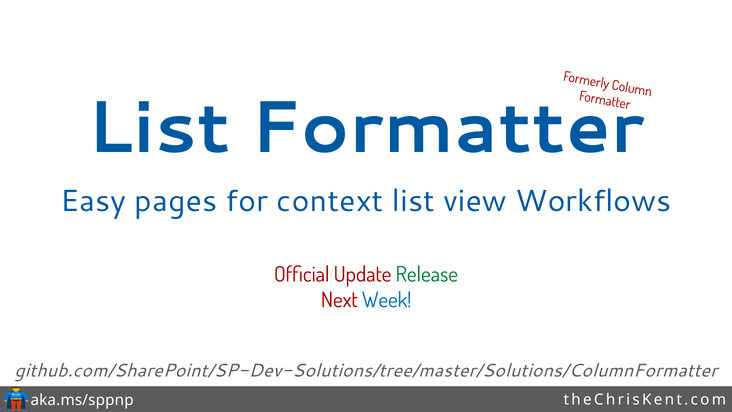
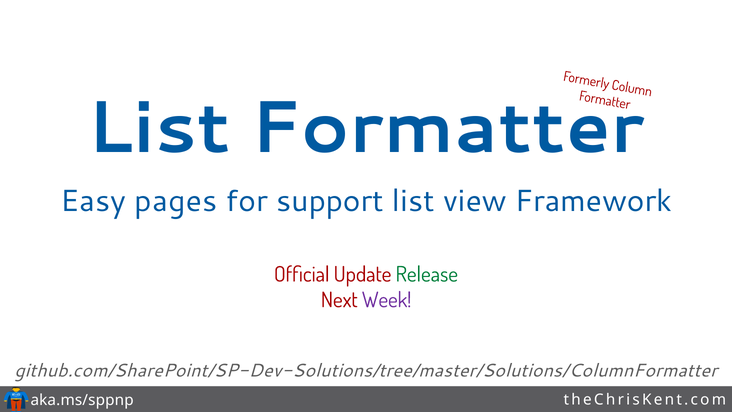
context: context -> support
Workflows: Workflows -> Framework
Week colour: blue -> purple
